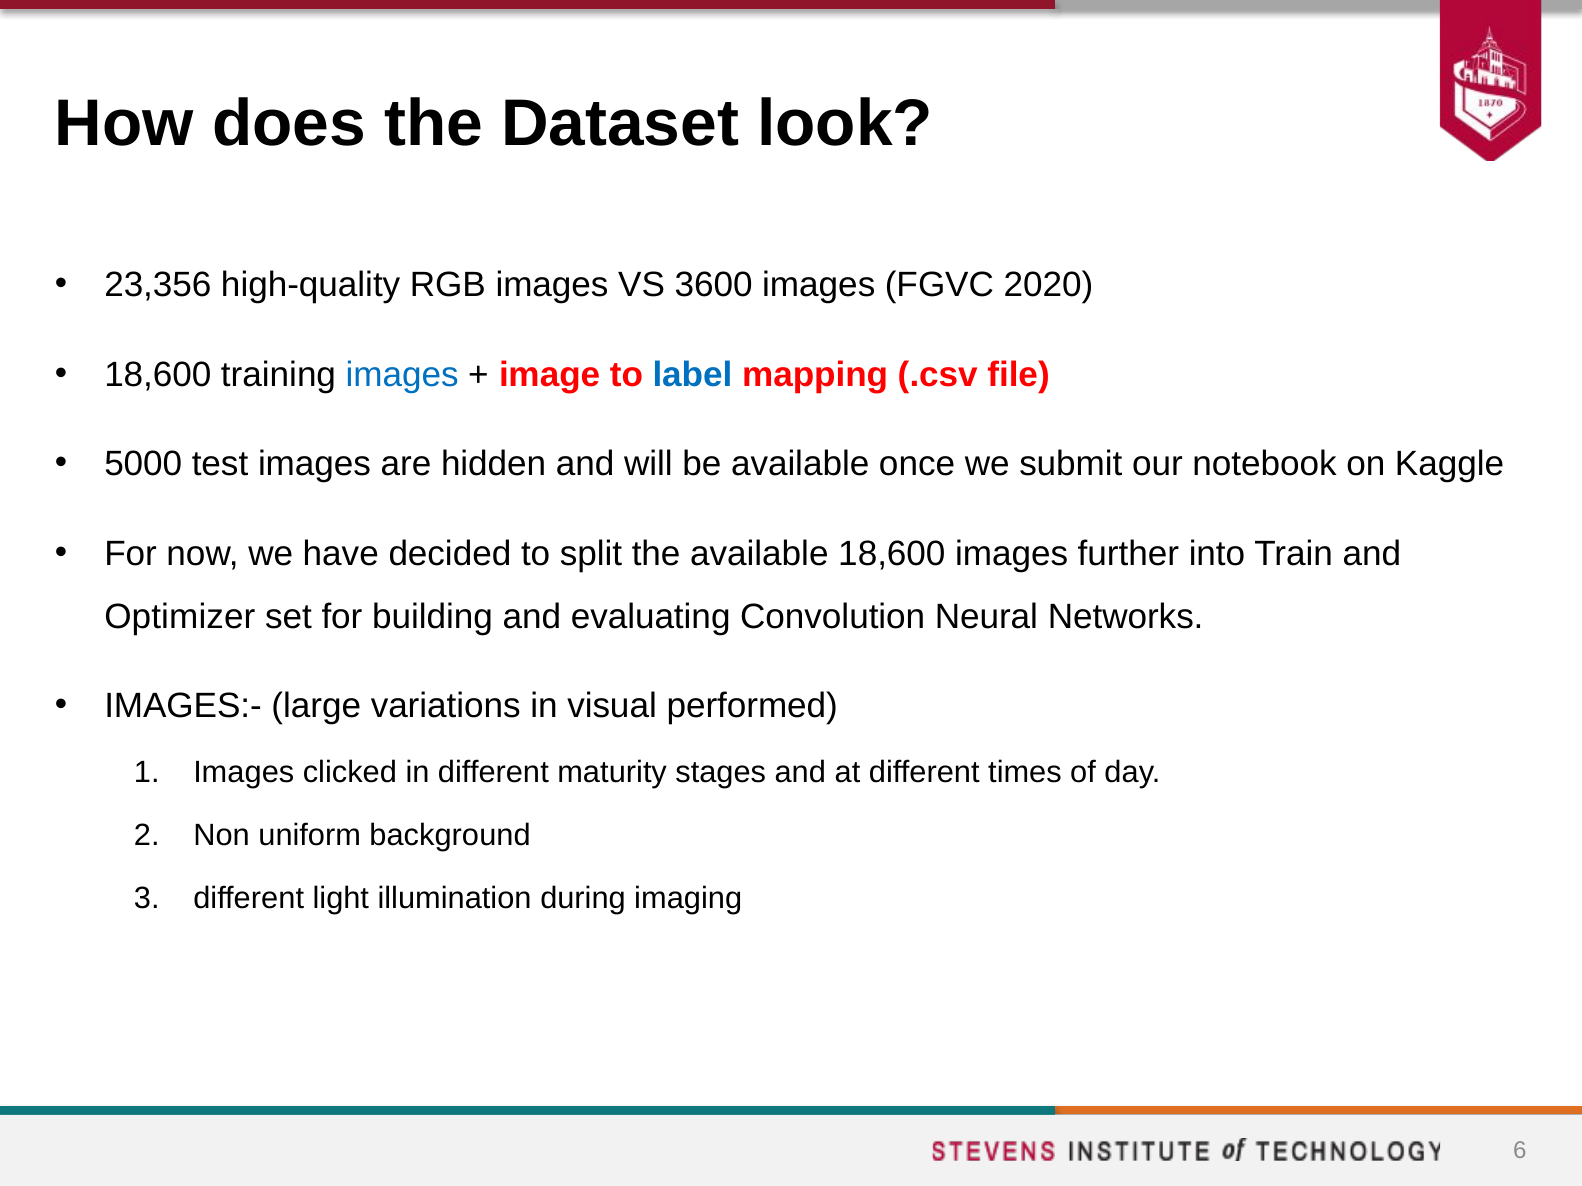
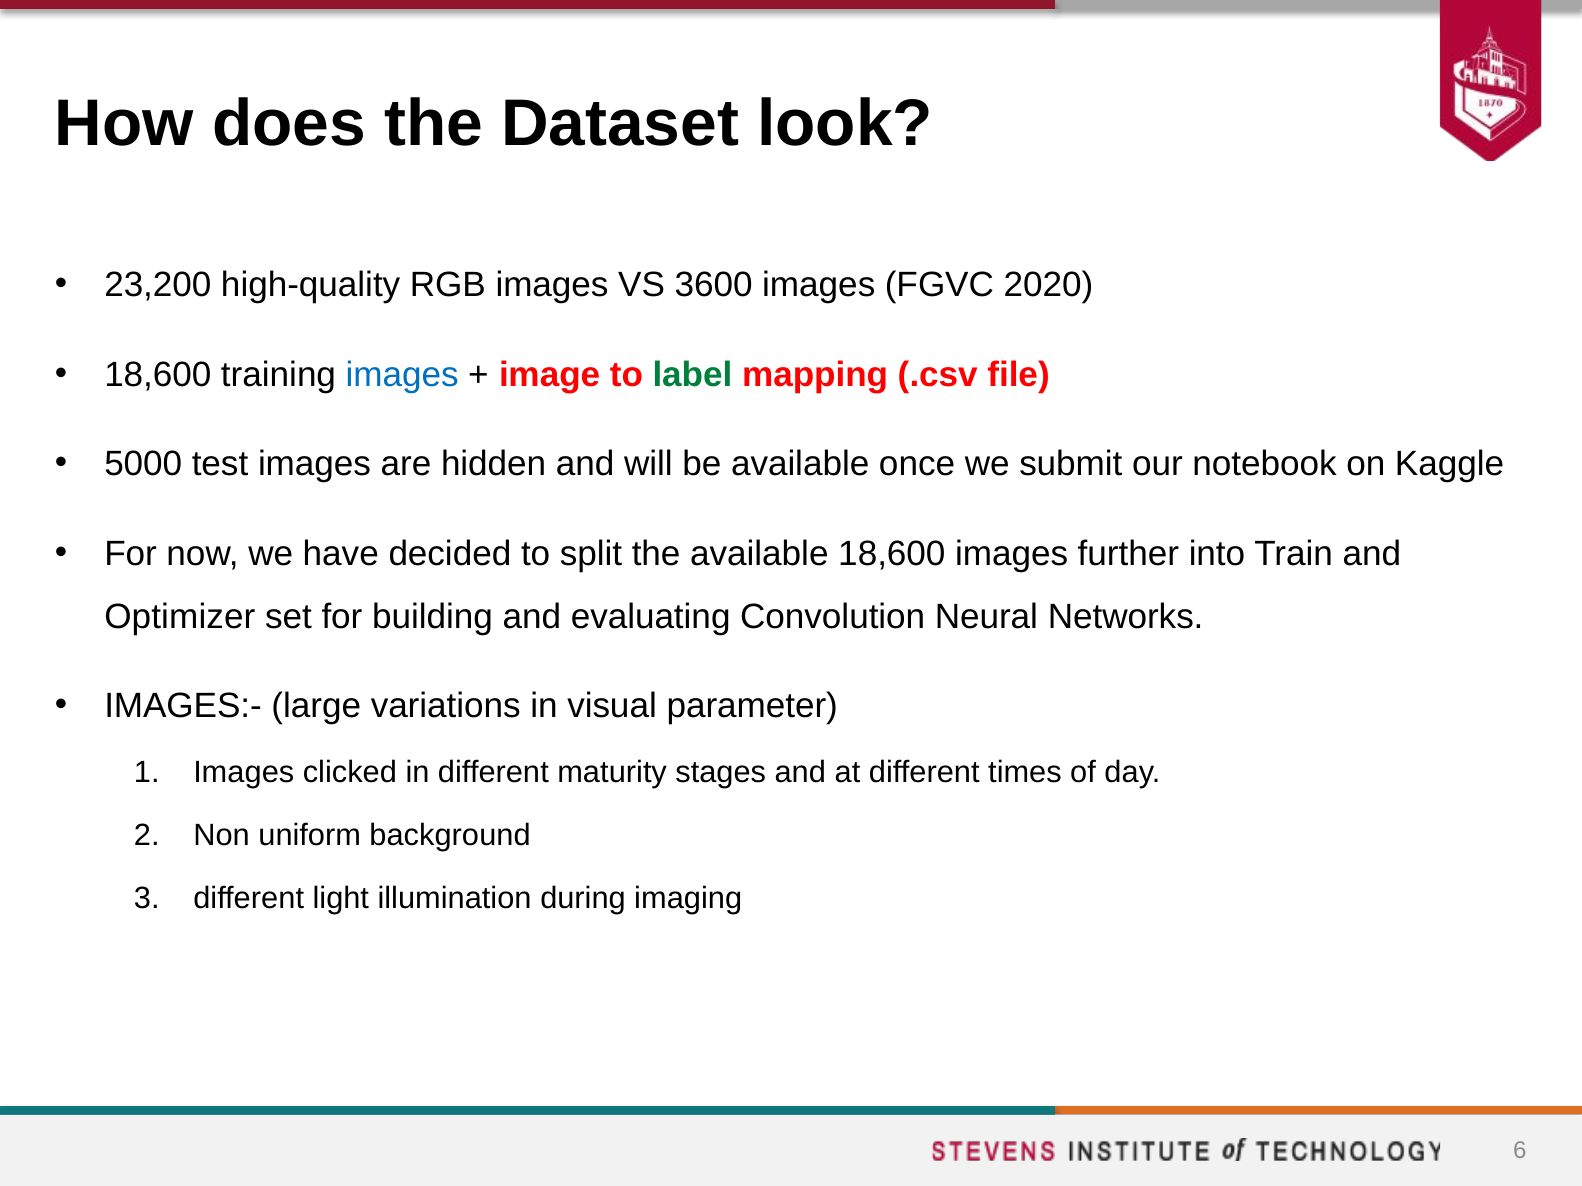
23,356: 23,356 -> 23,200
label colour: blue -> green
performed: performed -> parameter
